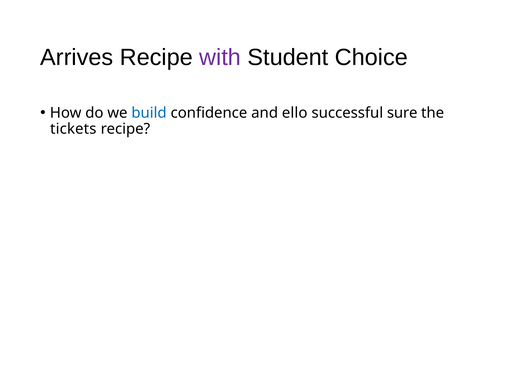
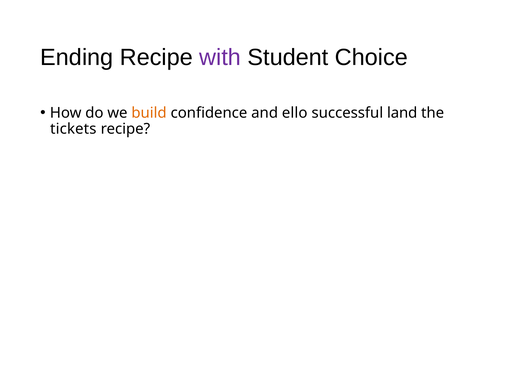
Arrives: Arrives -> Ending
build colour: blue -> orange
sure: sure -> land
